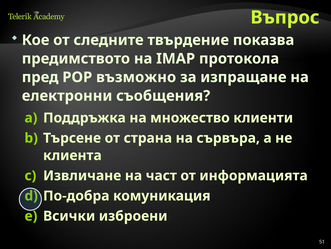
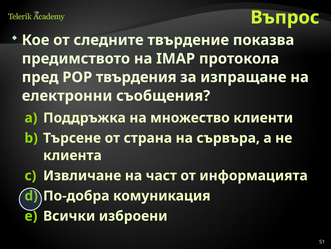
възможно: възможно -> твърдения
